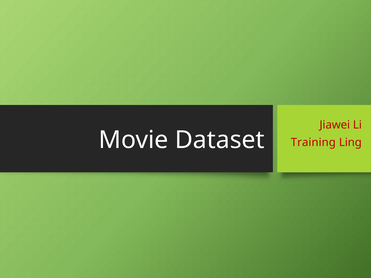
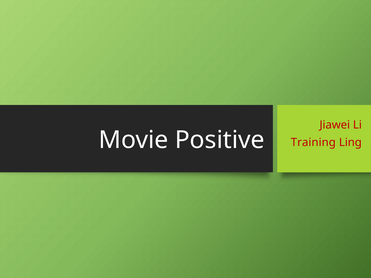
Dataset: Dataset -> Positive
